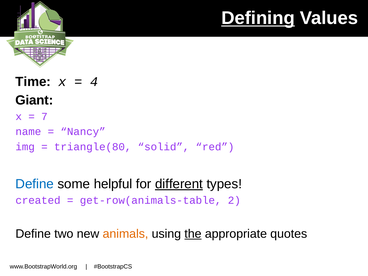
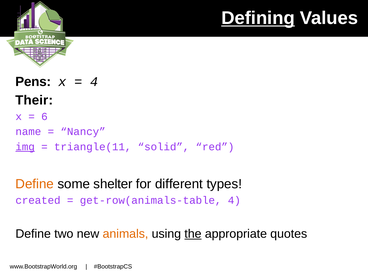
Time: Time -> Pens
Giant: Giant -> Their
7: 7 -> 6
img underline: none -> present
triangle(80: triangle(80 -> triangle(11
Define at (35, 184) colour: blue -> orange
helpful: helpful -> shelter
different underline: present -> none
get-row(animals-table 2: 2 -> 4
